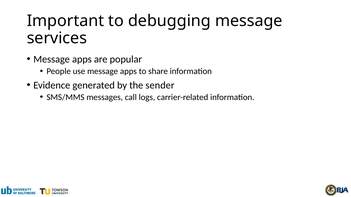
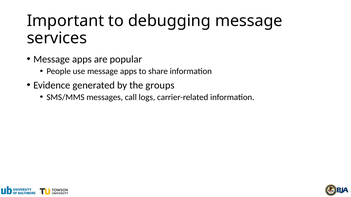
sender: sender -> groups
